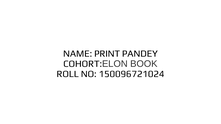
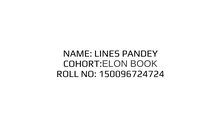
PRINT: PRINT -> LINES
150096721024: 150096721024 -> 150096724724
